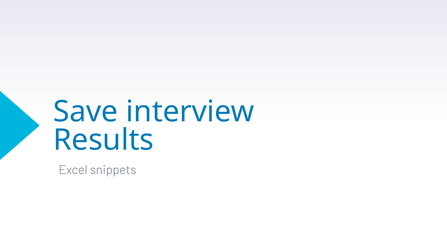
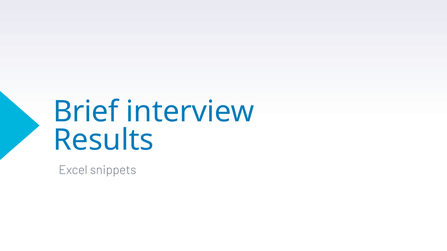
Save: Save -> Brief
